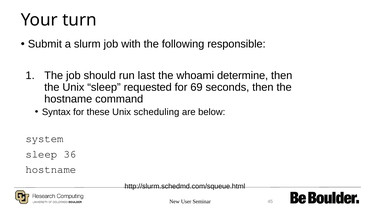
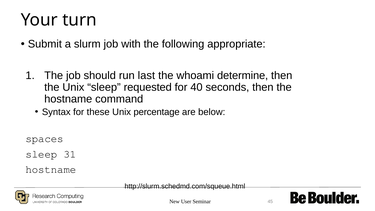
responsible: responsible -> appropriate
69: 69 -> 40
scheduling: scheduling -> percentage
system: system -> spaces
36: 36 -> 31
